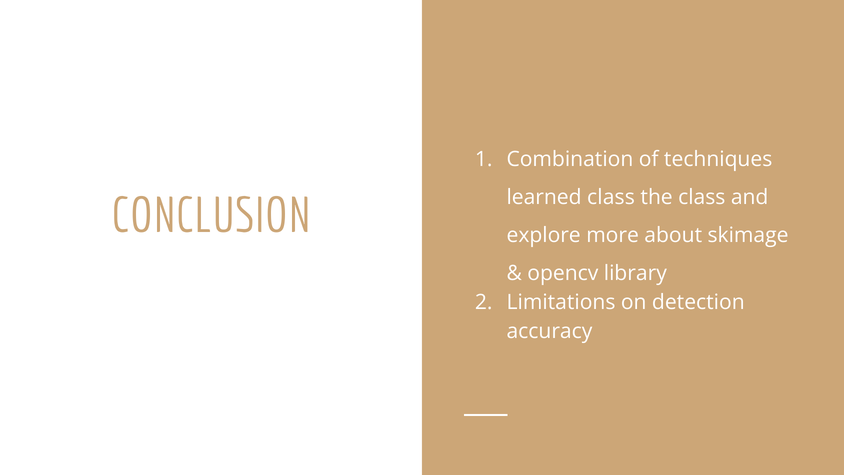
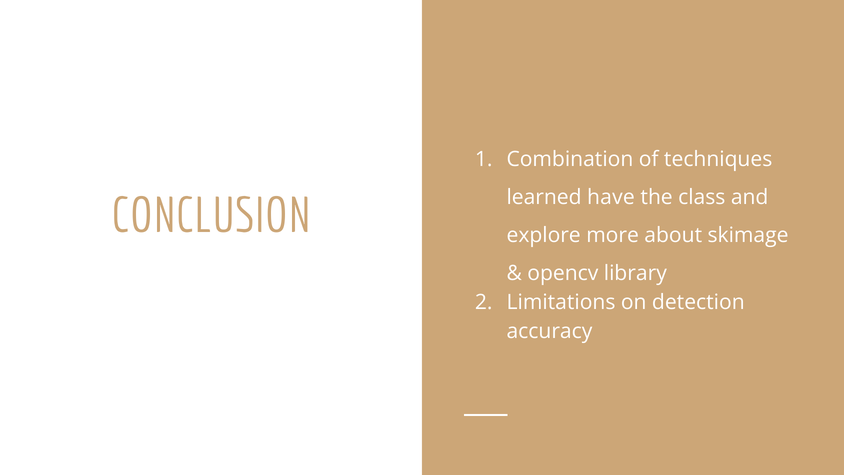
learned class: class -> have
